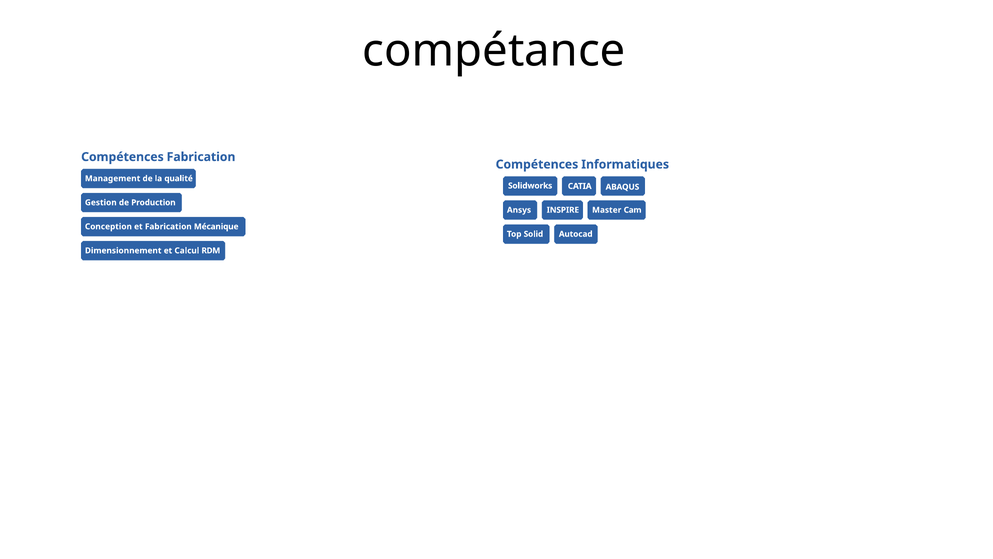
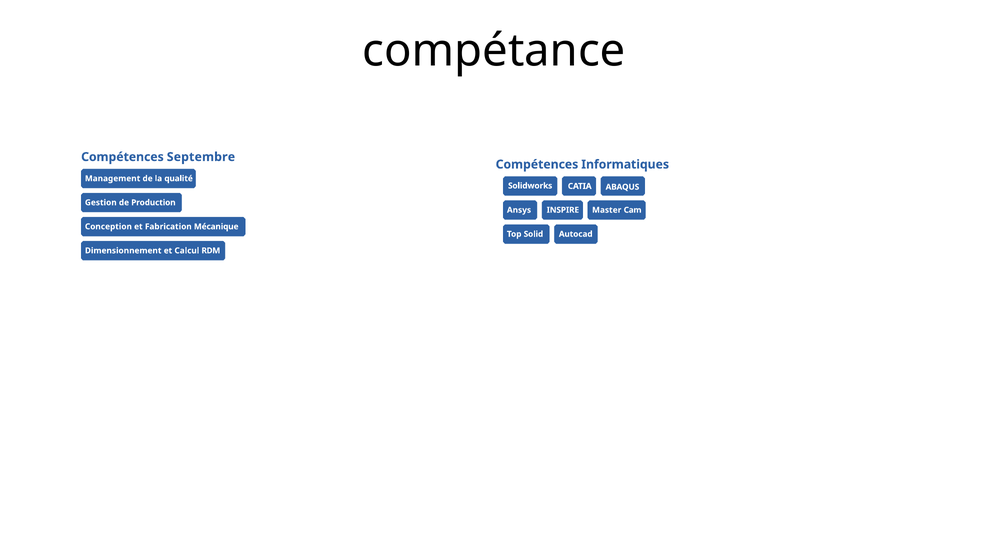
Compétences Fabrication: Fabrication -> Septembre
